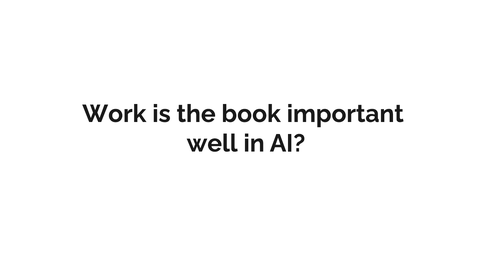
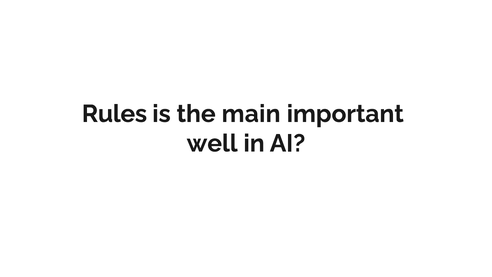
Work: Work -> Rules
book: book -> main
